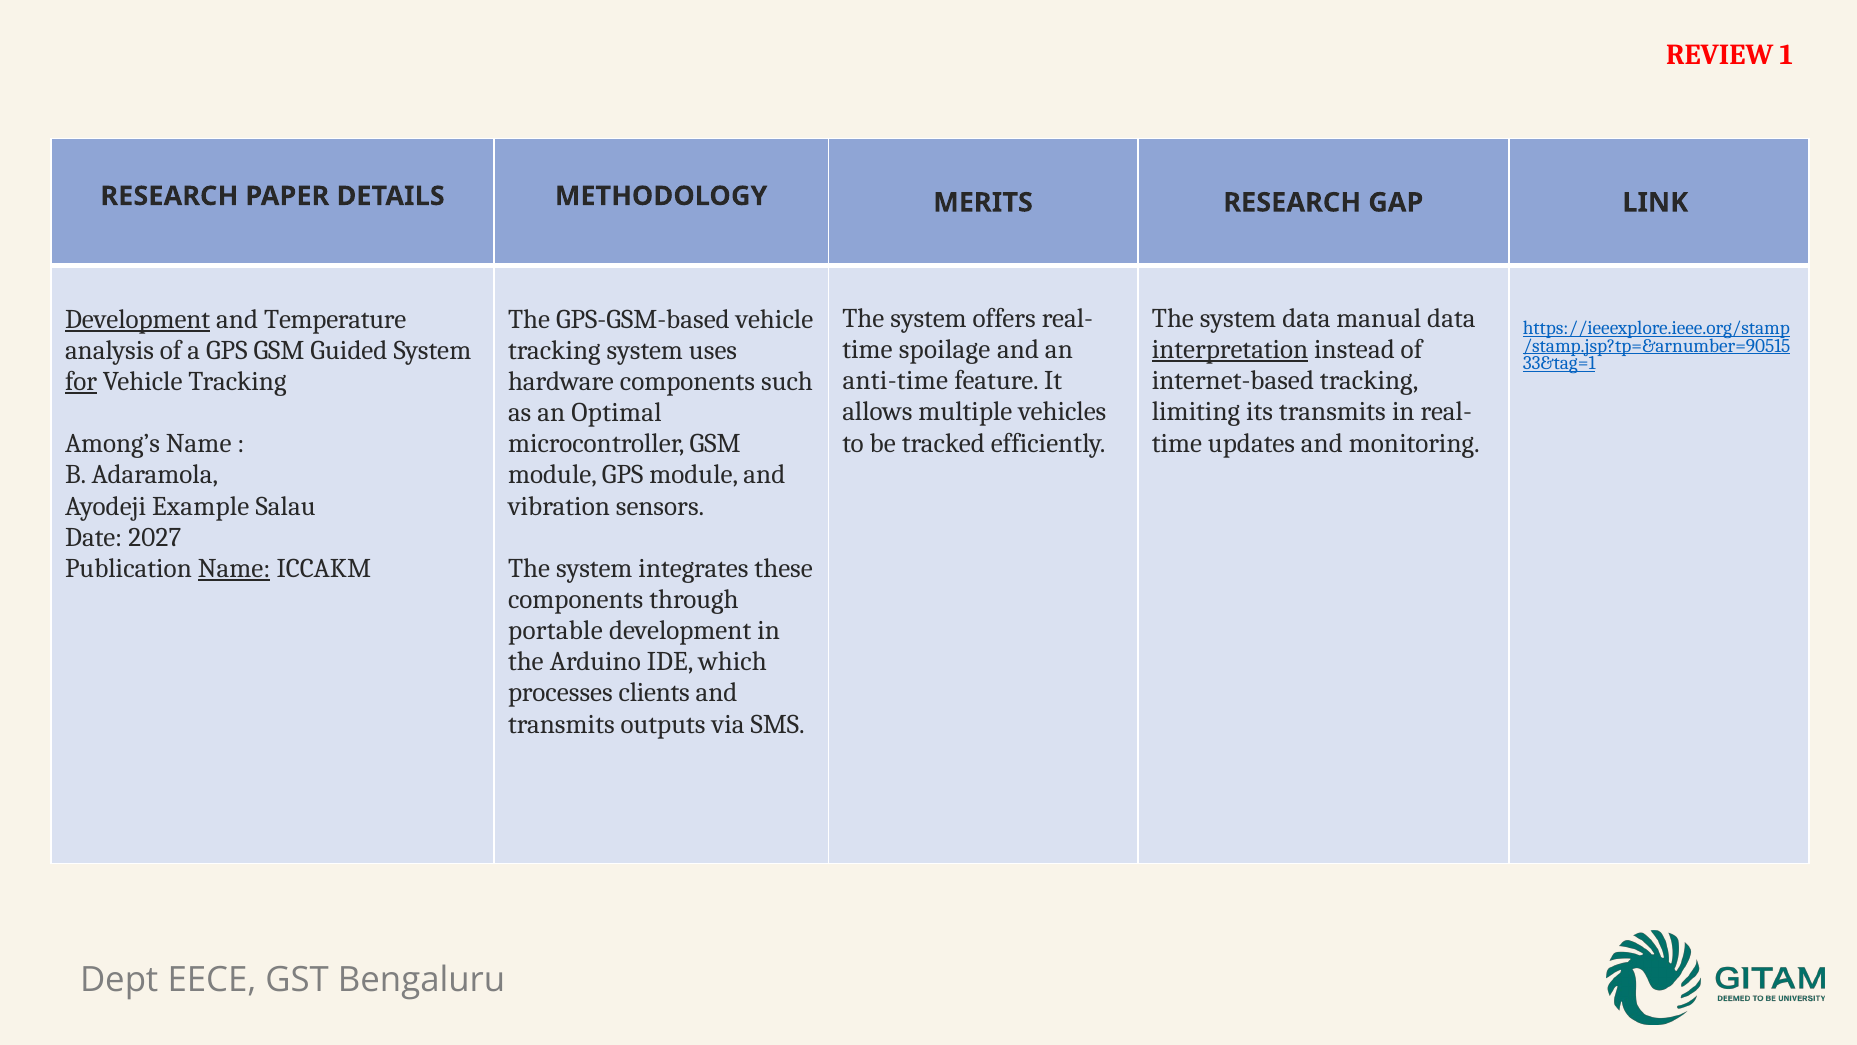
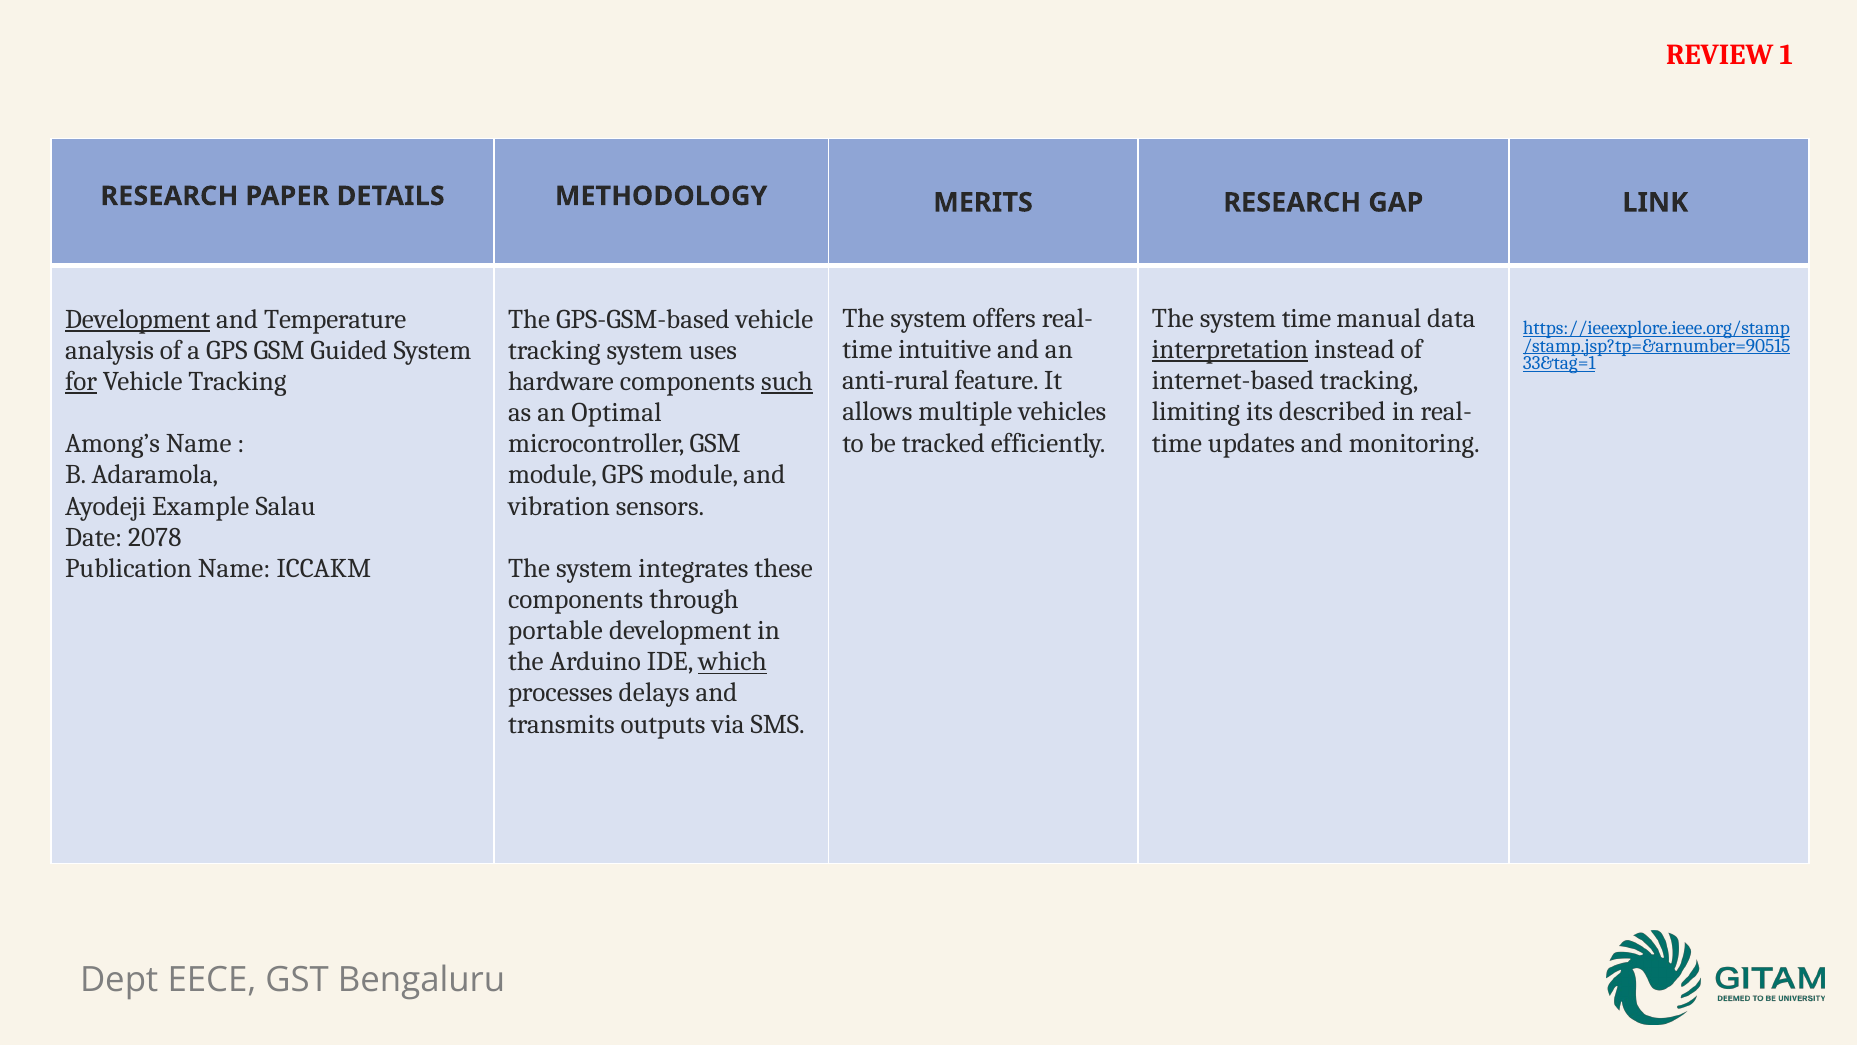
system data: data -> time
spoilage: spoilage -> intuitive
anti-time: anti-time -> anti-rural
such underline: none -> present
its transmits: transmits -> described
2027: 2027 -> 2078
Name at (234, 568) underline: present -> none
which underline: none -> present
clients: clients -> delays
